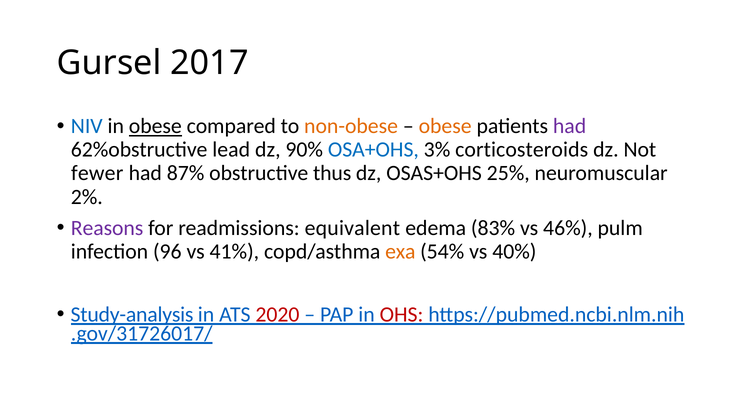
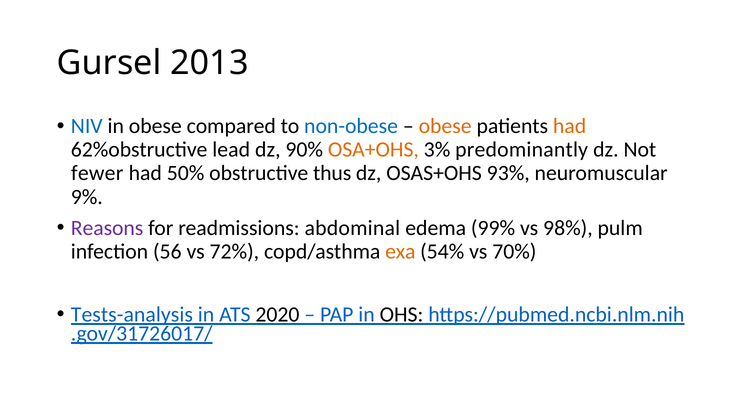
2017: 2017 -> 2013
obese at (155, 126) underline: present -> none
non-obese colour: orange -> blue
had at (570, 126) colour: purple -> orange
OSA+OHS colour: blue -> orange
corticosteroids: corticosteroids -> predominantly
87%: 87% -> 50%
25%: 25% -> 93%
2%: 2% -> 9%
equivalent: equivalent -> abdominal
83%: 83% -> 99%
46%: 46% -> 98%
96: 96 -> 56
41%: 41% -> 72%
40%: 40% -> 70%
Study-analysis: Study-analysis -> Tests-analysis
2020 colour: red -> black
OHS colour: red -> black
